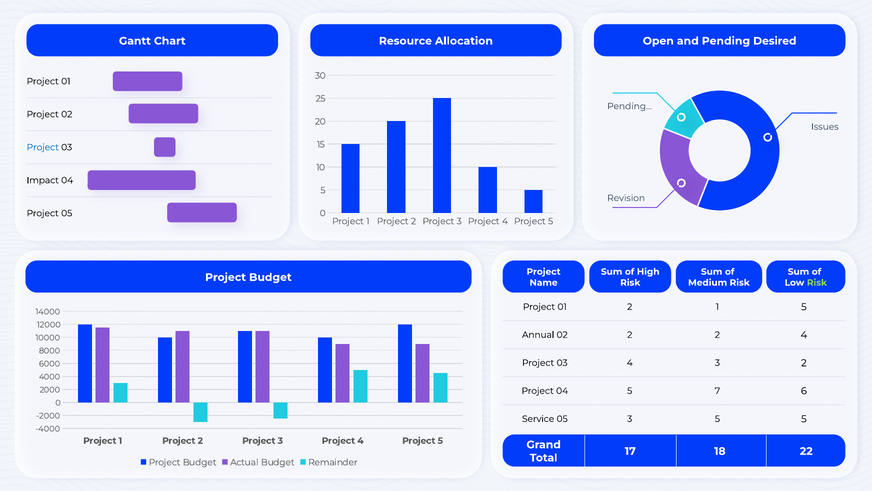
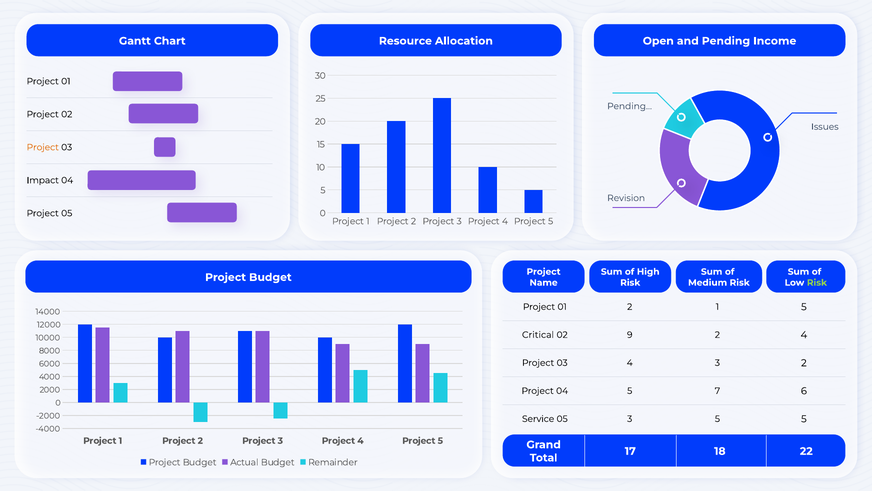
Desired: Desired -> Income
Project at (43, 147) colour: blue -> orange
Annual: Annual -> Critical
02 2: 2 -> 9
